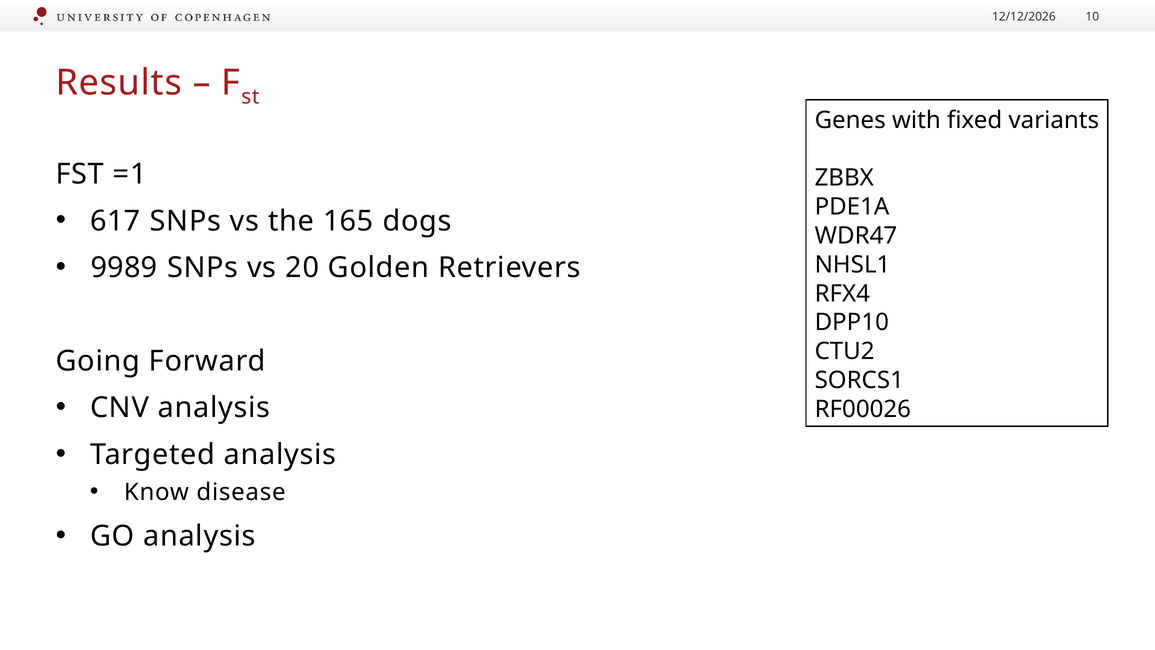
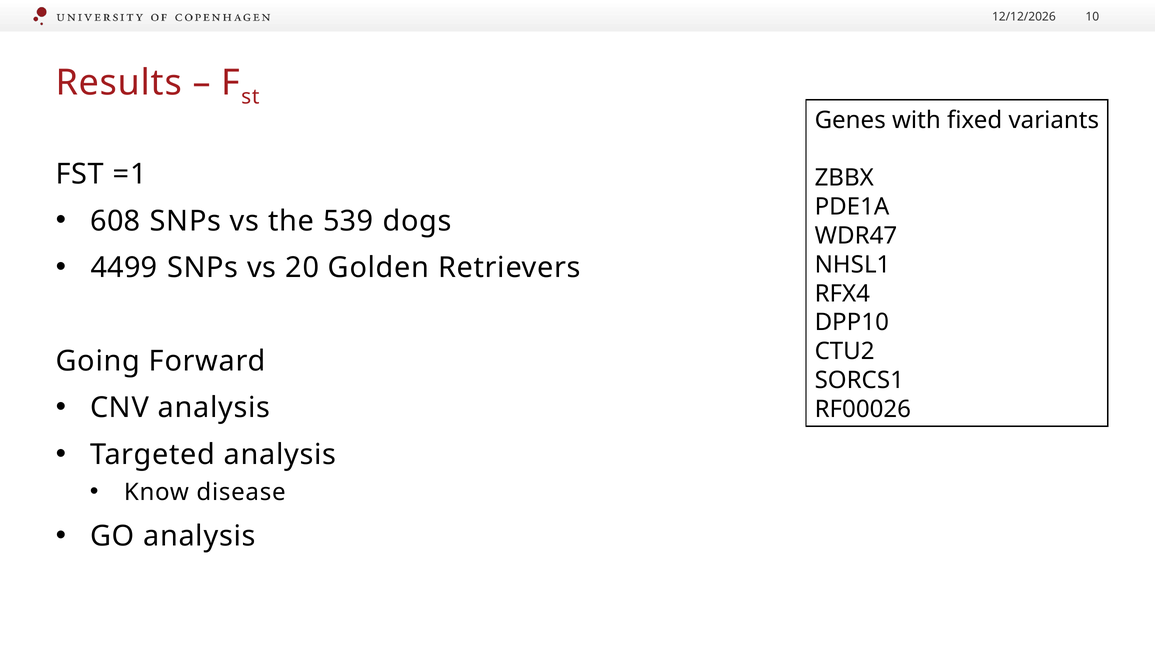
617: 617 -> 608
165: 165 -> 539
9989: 9989 -> 4499
